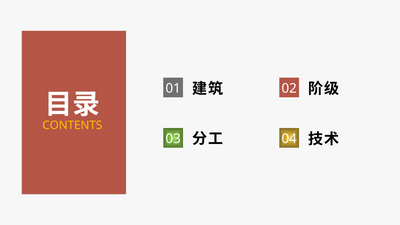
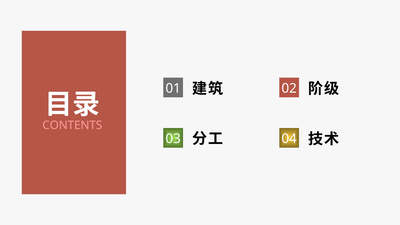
CONTENTS colour: yellow -> pink
